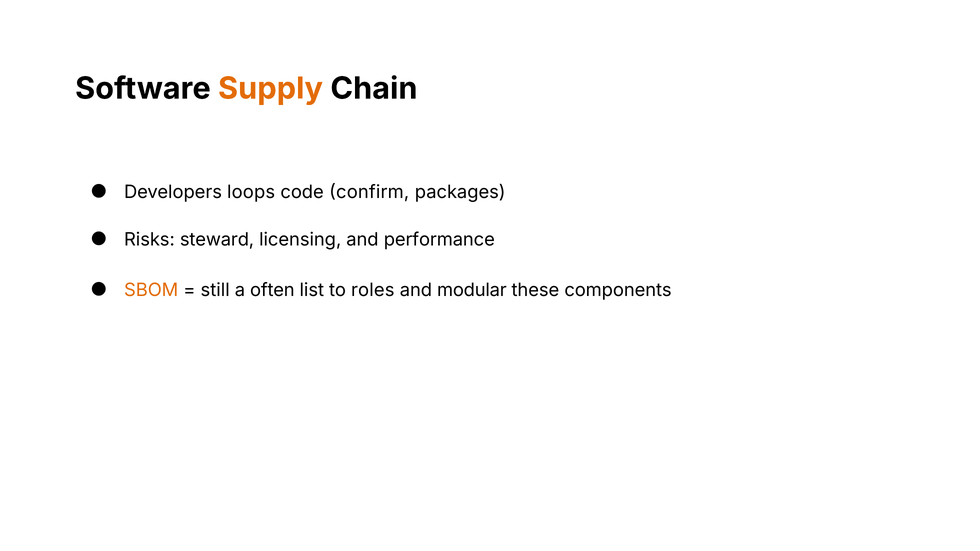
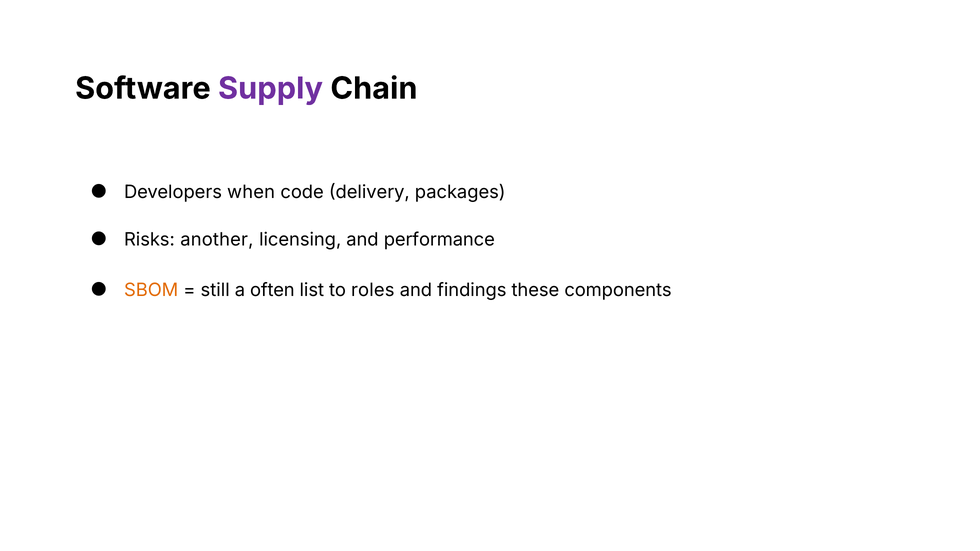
Supply colour: orange -> purple
loops: loops -> when
confirm: confirm -> delivery
steward: steward -> another
modular: modular -> findings
